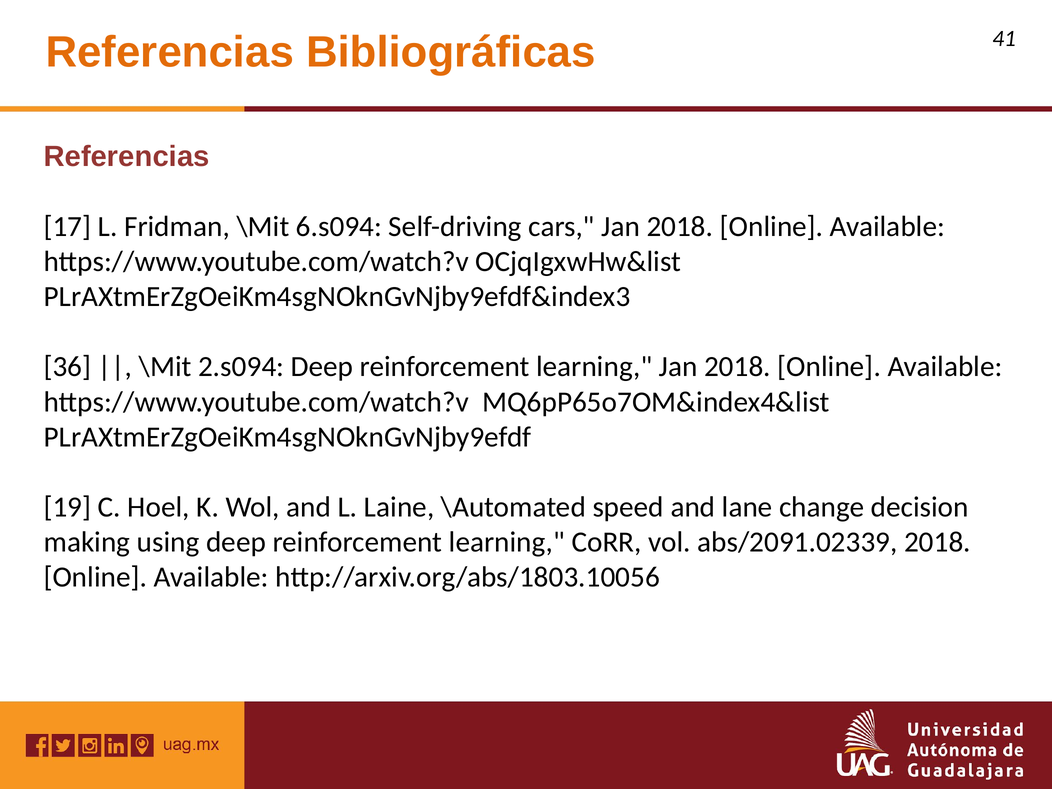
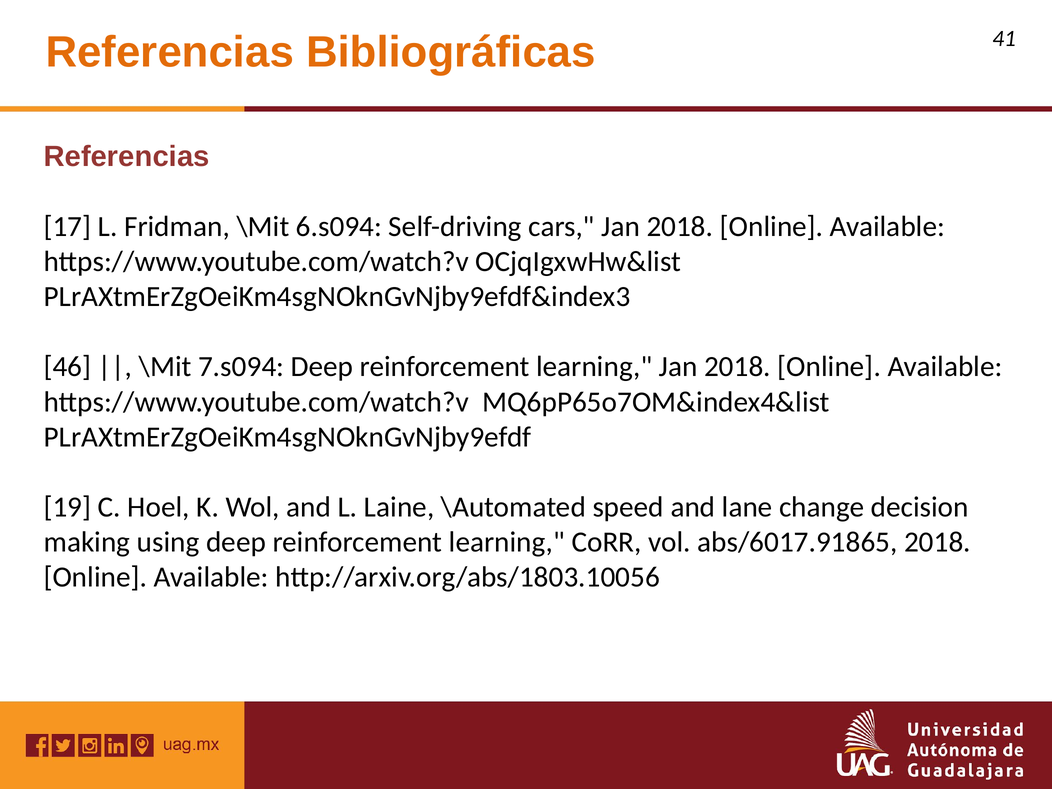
36: 36 -> 46
2.s094: 2.s094 -> 7.s094
abs/2091.02339: abs/2091.02339 -> abs/6017.91865
